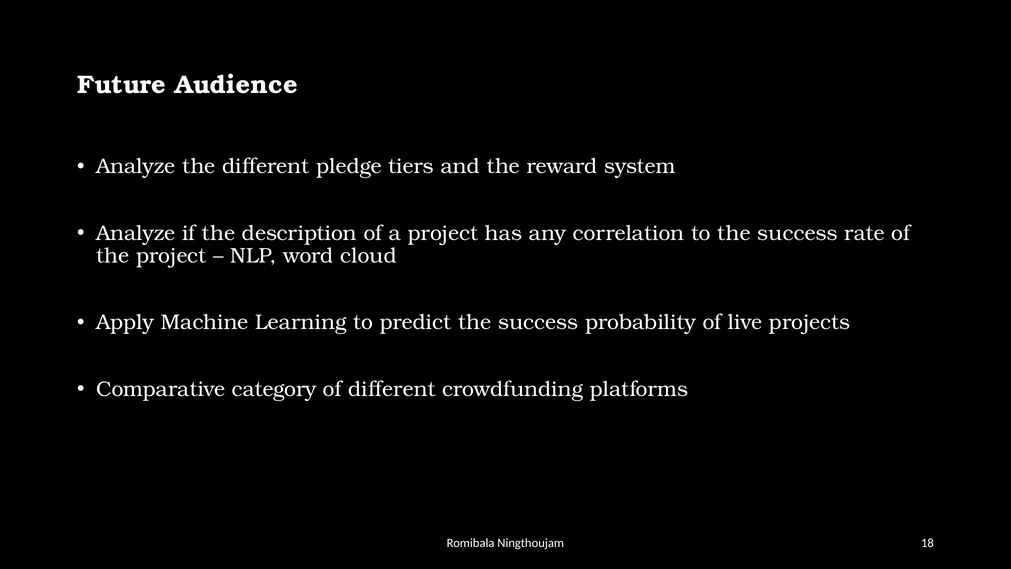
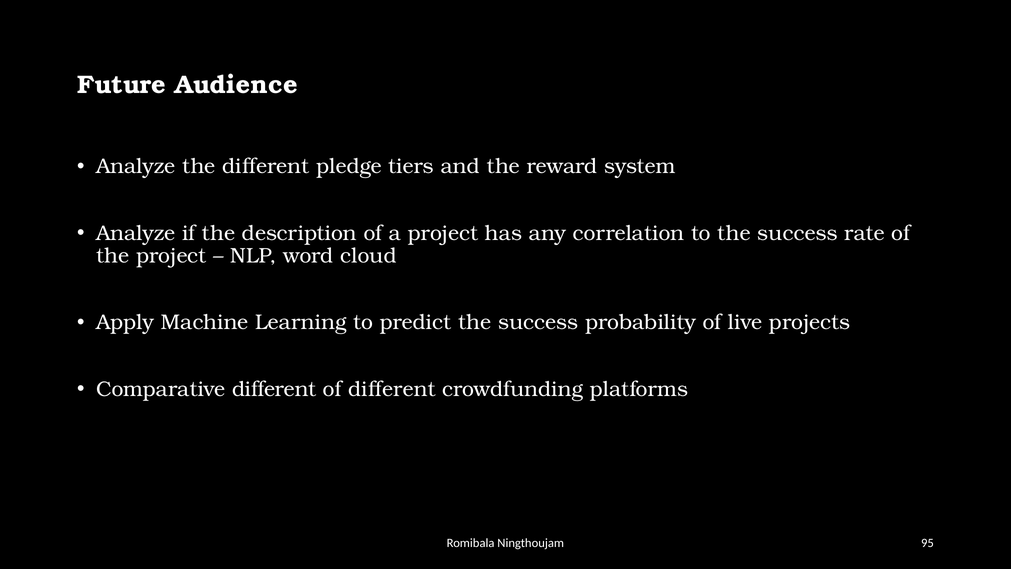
Comparative category: category -> different
18: 18 -> 95
